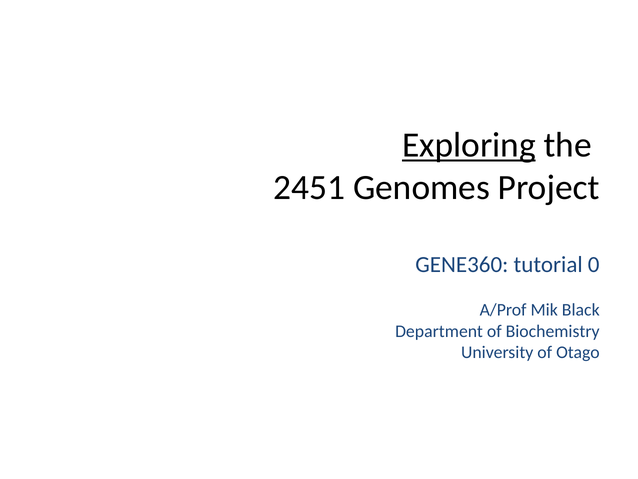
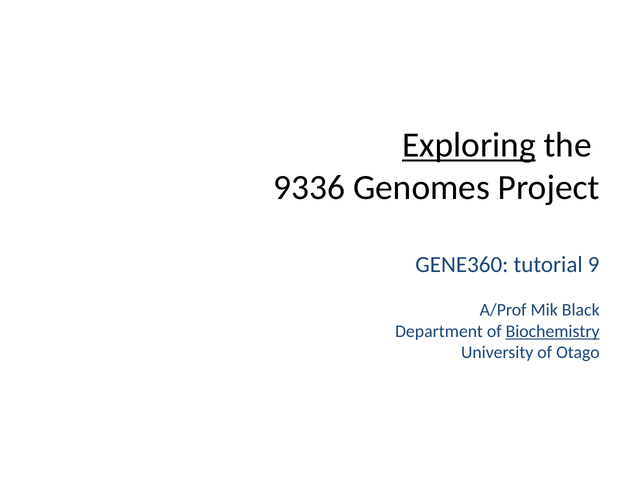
2451: 2451 -> 9336
0: 0 -> 9
Biochemistry underline: none -> present
